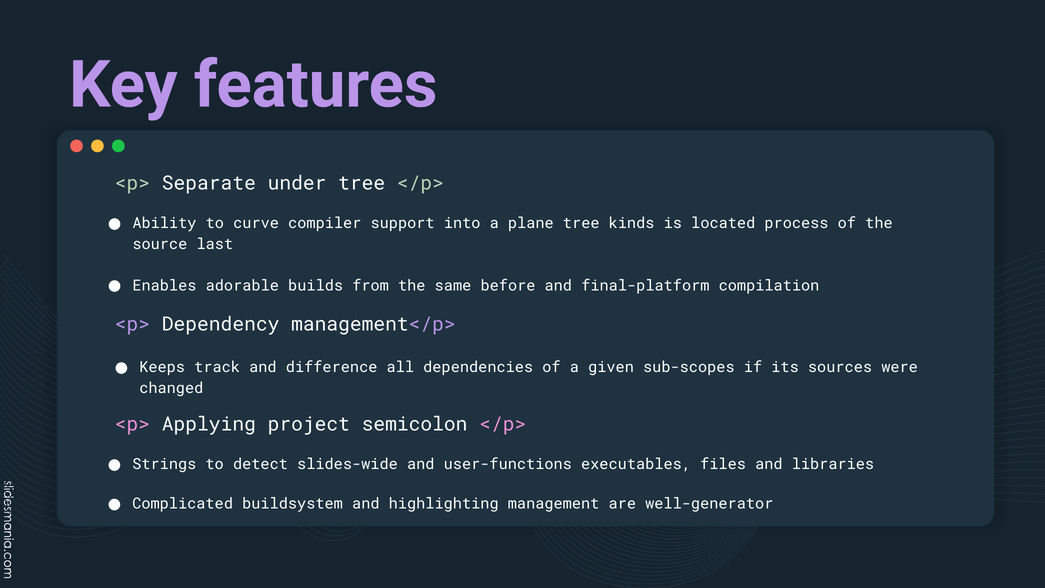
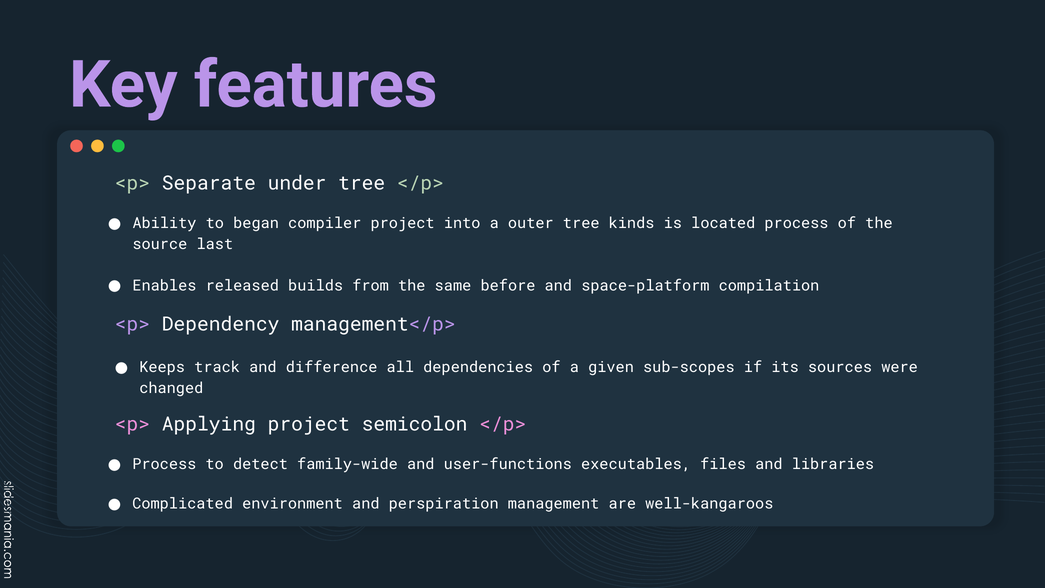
curve: curve -> began
compiler support: support -> project
plane: plane -> outer
adorable: adorable -> released
final-platform: final-platform -> space-platform
Strings at (164, 464): Strings -> Process
slides-wide: slides-wide -> family-wide
buildsystem: buildsystem -> environment
highlighting: highlighting -> perspiration
well-generator: well-generator -> well-kangaroos
